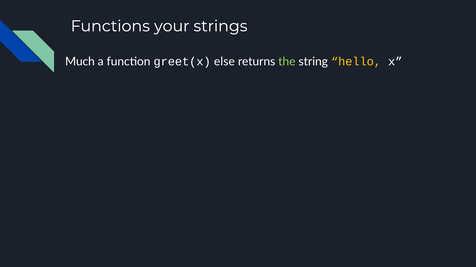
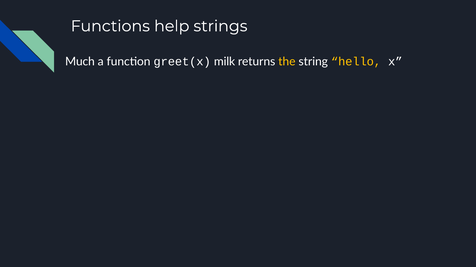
your: your -> help
else: else -> milk
the colour: light green -> yellow
